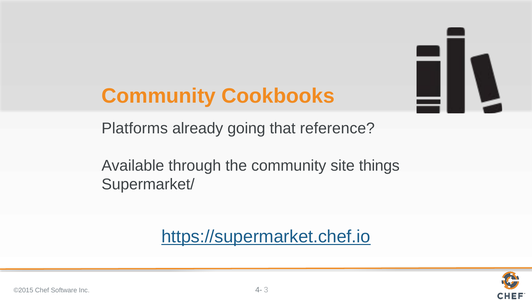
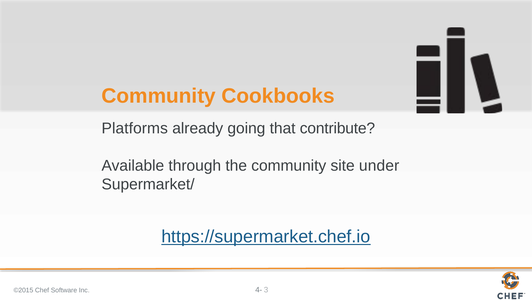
reference: reference -> contribute
things: things -> under
